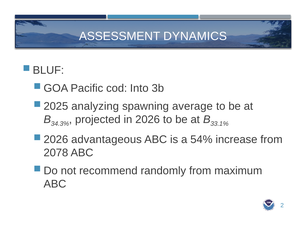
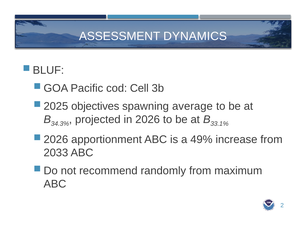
Into: Into -> Cell
analyzing: analyzing -> objectives
advantageous: advantageous -> apportionment
54%: 54% -> 49%
2078: 2078 -> 2033
